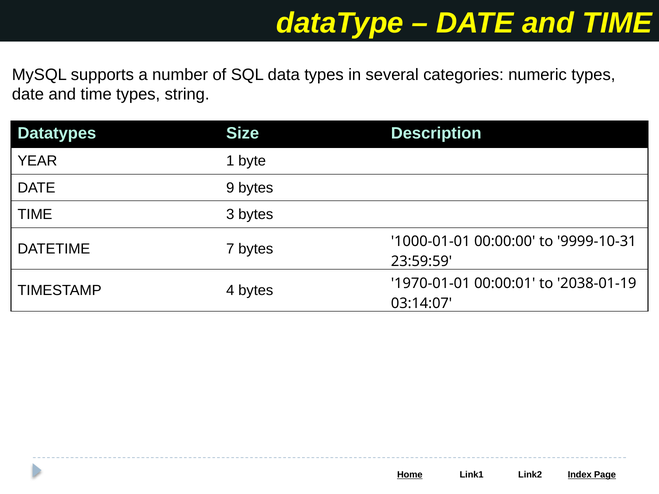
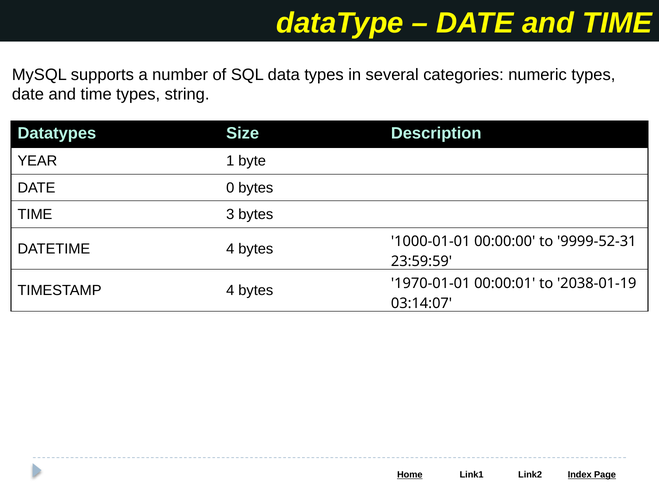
9: 9 -> 0
DATETIME 7: 7 -> 4
9999-10-31: 9999-10-31 -> 9999-52-31
